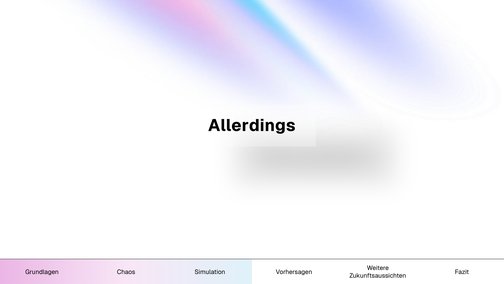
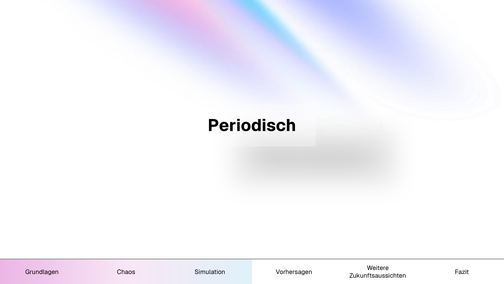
Allerdings: Allerdings -> Periodisch
